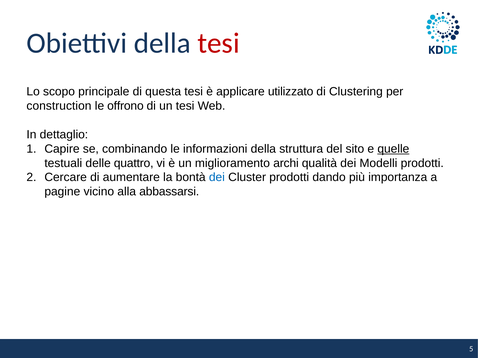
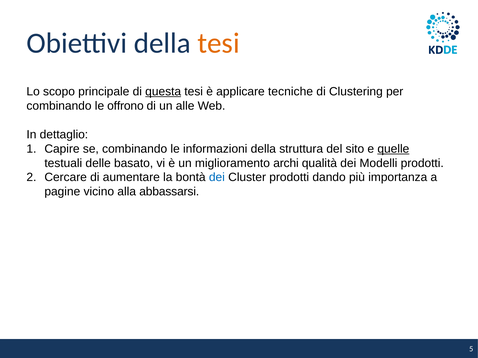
tesi at (219, 43) colour: red -> orange
questa underline: none -> present
utilizzato: utilizzato -> tecniche
construction at (59, 106): construction -> combinando
un tesi: tesi -> alle
quattro: quattro -> basato
